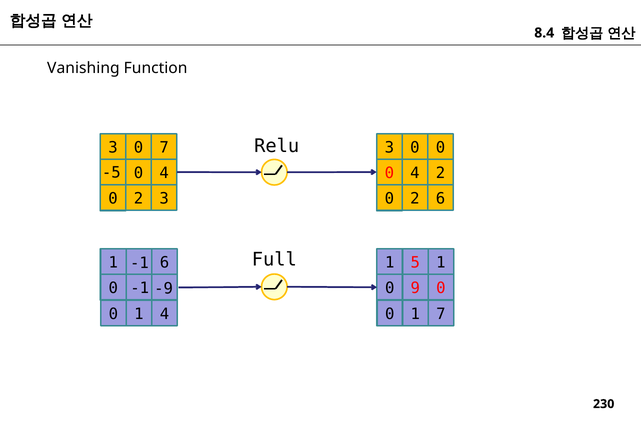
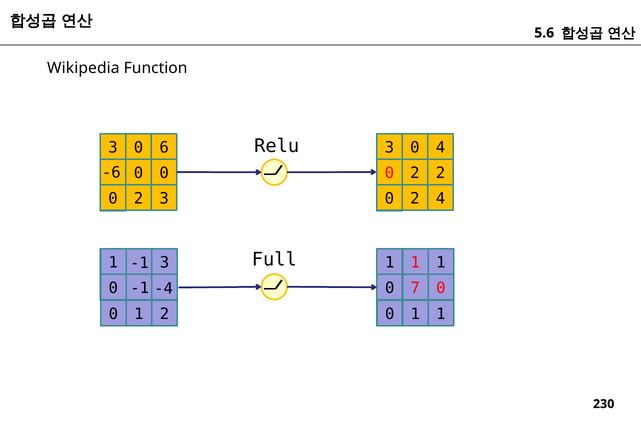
8.4: 8.4 -> 5.6
Vanishing: Vanishing -> Wikipedia
0 7: 7 -> 6
3 0 0: 0 -> 4
-5: -5 -> -6
4 at (164, 173): 4 -> 0
4 at (415, 173): 4 -> 2
2 6: 6 -> 4
1 6: 6 -> 3
5 at (415, 263): 5 -> 1
-9: -9 -> -4
9: 9 -> 7
1 4: 4 -> 2
7 at (441, 314): 7 -> 1
